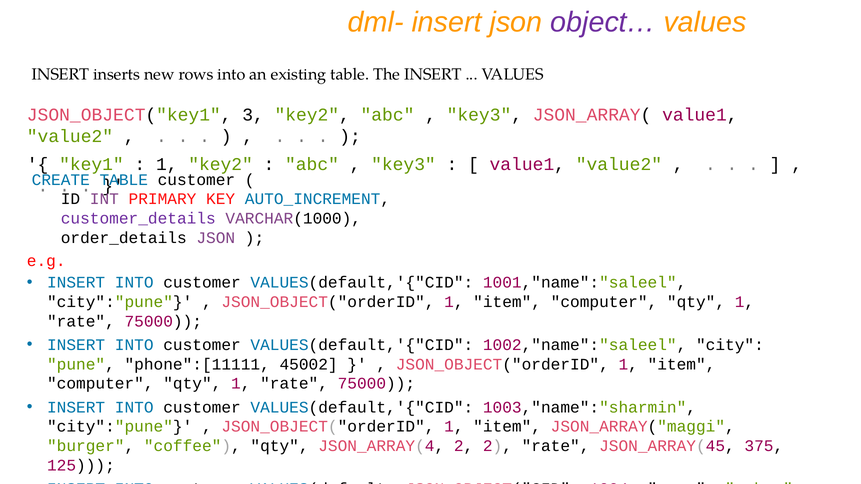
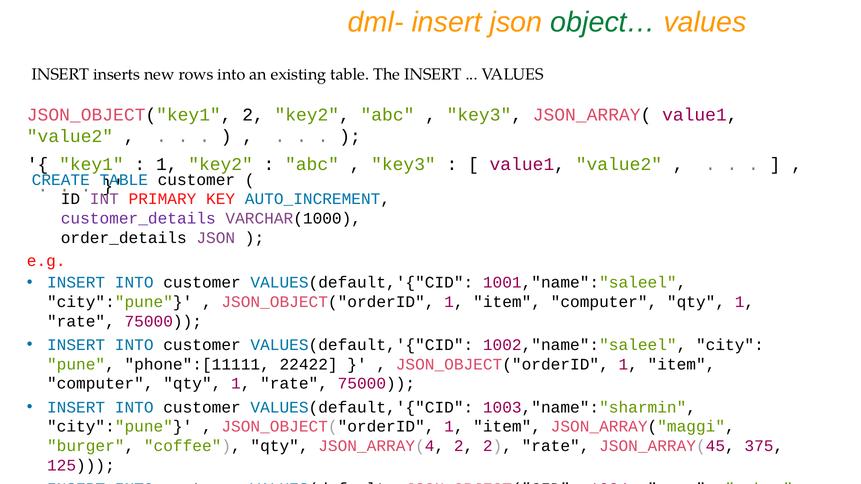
object… colour: purple -> green
JSON_OBJECT("key1 3: 3 -> 2
45002: 45002 -> 22422
